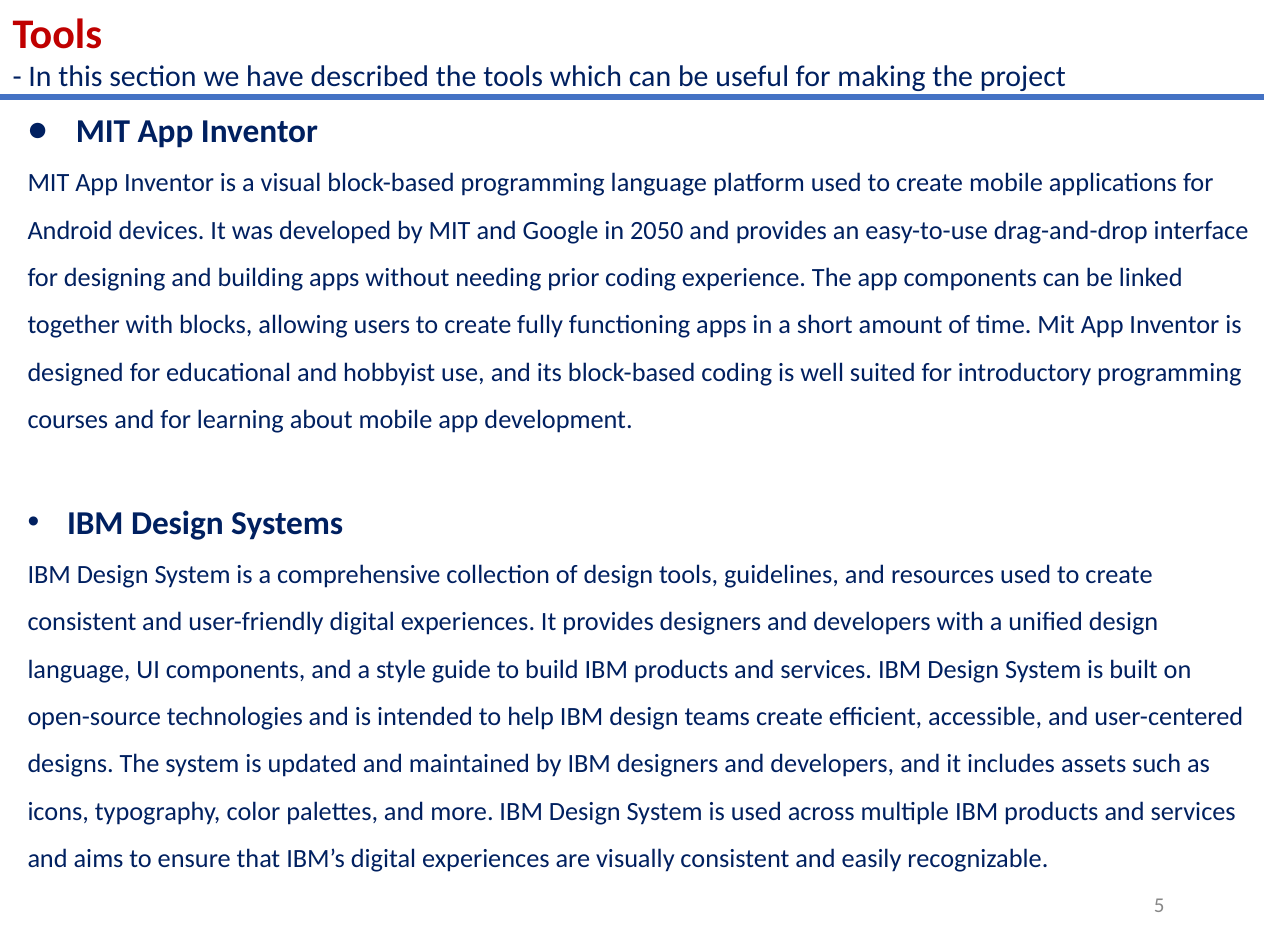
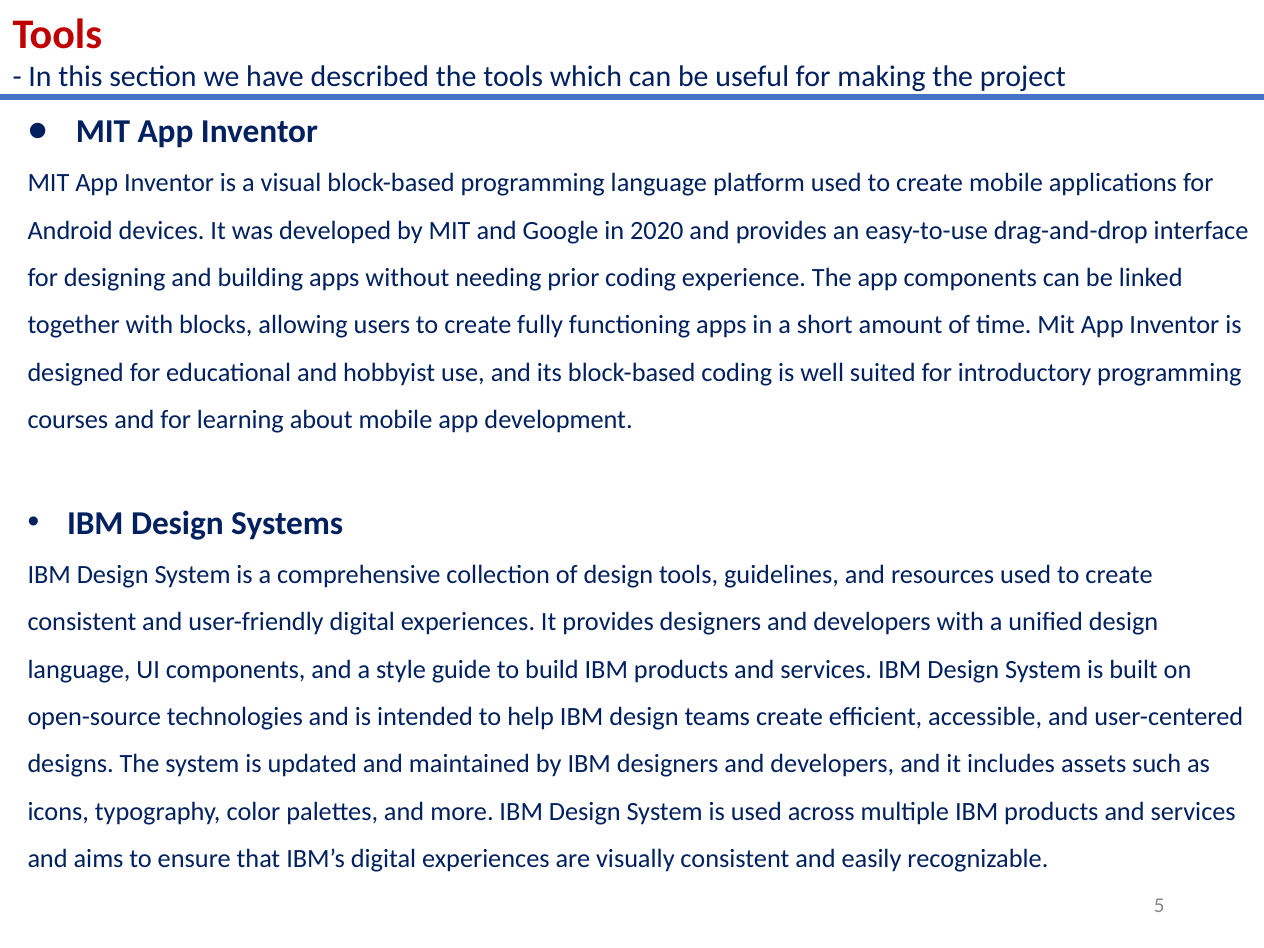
2050: 2050 -> 2020
